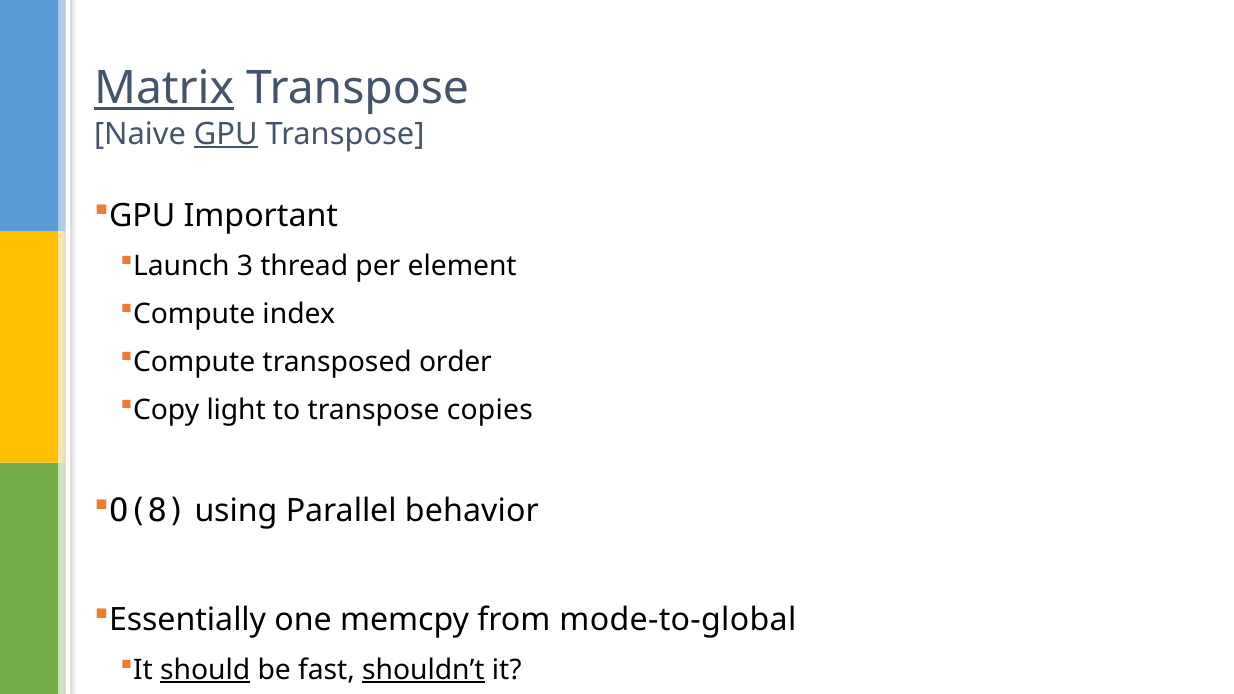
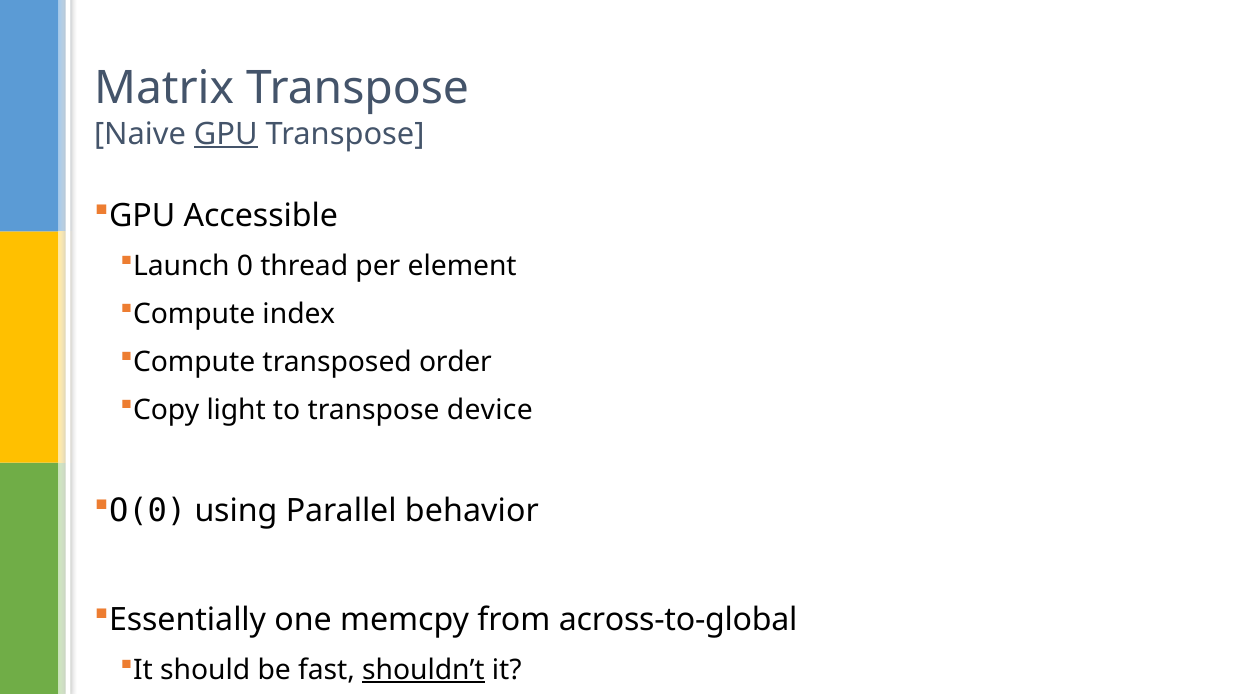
Matrix underline: present -> none
Important: Important -> Accessible
3: 3 -> 0
copies: copies -> device
O(8: O(8 -> O(0
mode-to-global: mode-to-global -> across-to-global
should underline: present -> none
